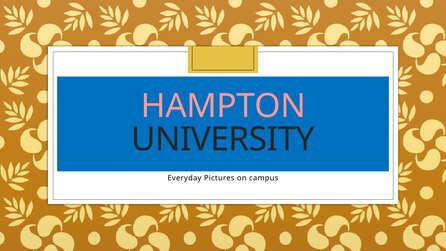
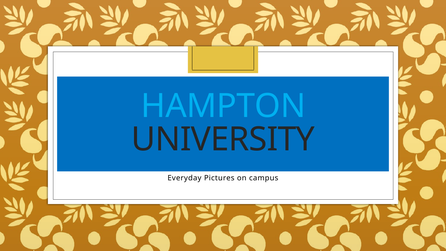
HAMPTON colour: pink -> light blue
